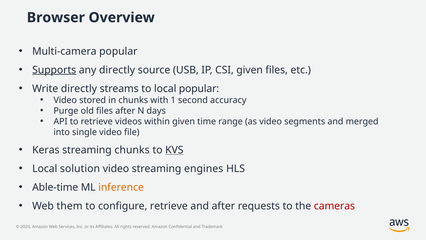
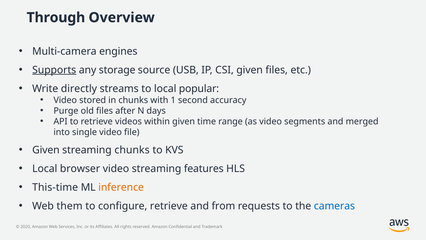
Browser: Browser -> Through
Multi-camera popular: popular -> engines
any directly: directly -> storage
Keras at (46, 150): Keras -> Given
KVS underline: present -> none
solution: solution -> browser
engines: engines -> features
Able-time: Able-time -> This-time
and after: after -> from
cameras colour: red -> blue
